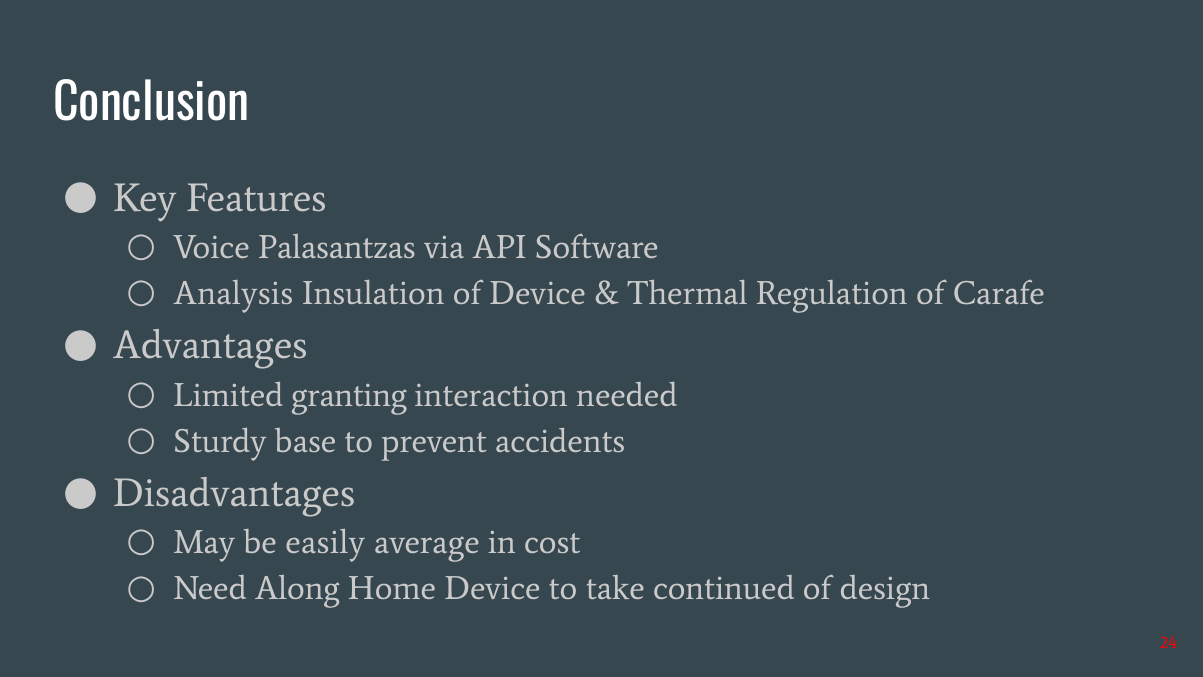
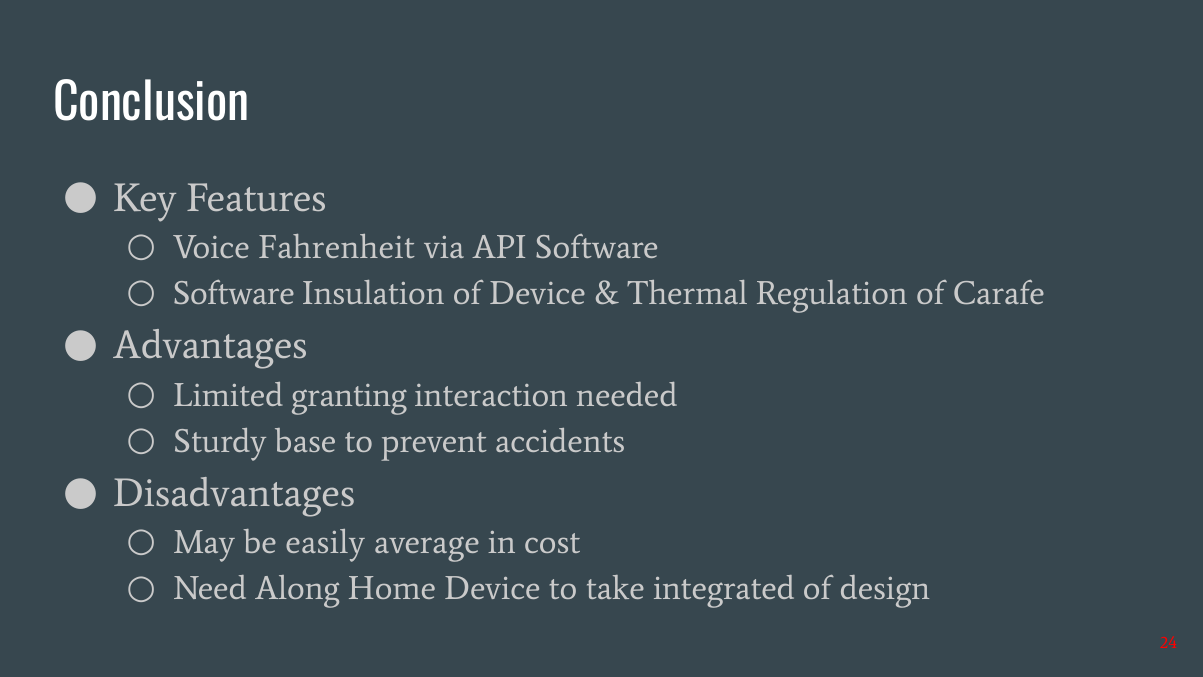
Palasantzas: Palasantzas -> Fahrenheit
Analysis at (233, 294): Analysis -> Software
continued: continued -> integrated
